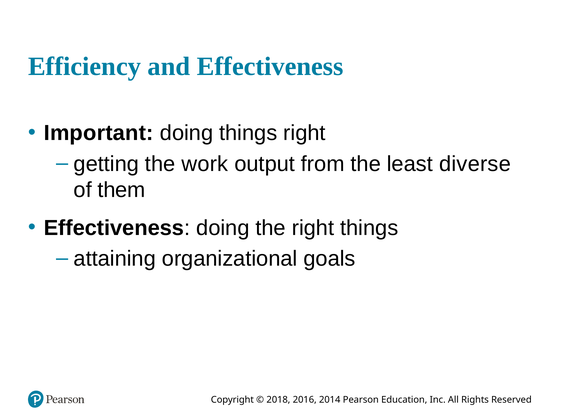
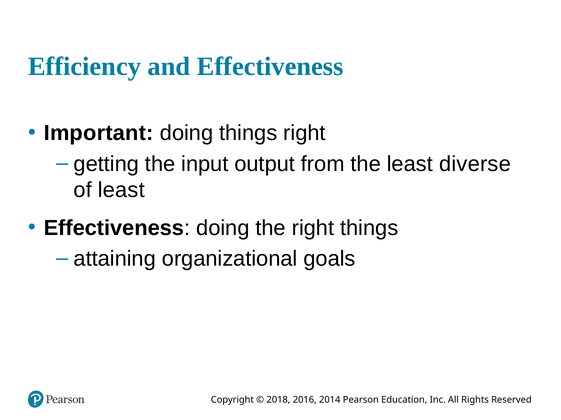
work: work -> input
of them: them -> least
